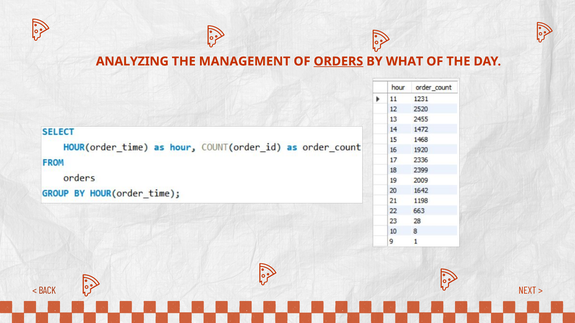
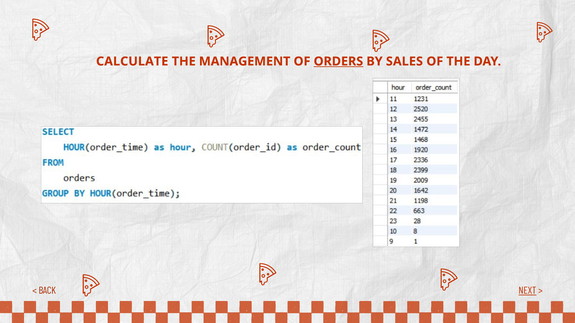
ANALYZING: ANALYZING -> CALCULATE
WHAT: WHAT -> SALES
NEXT underline: none -> present
